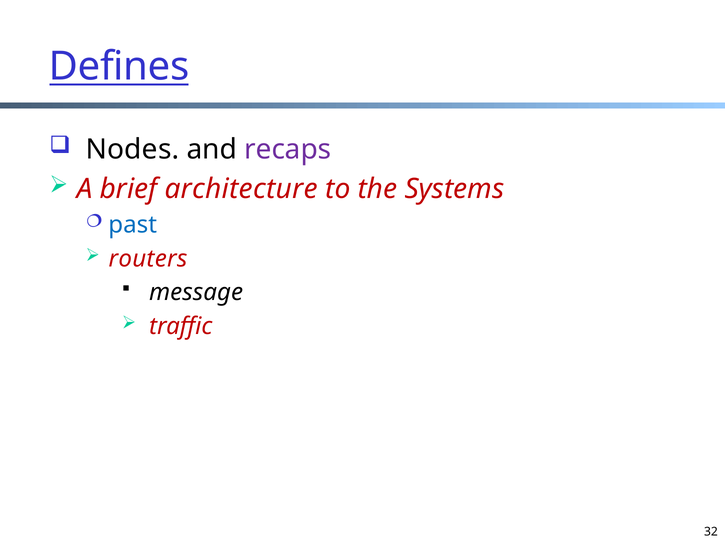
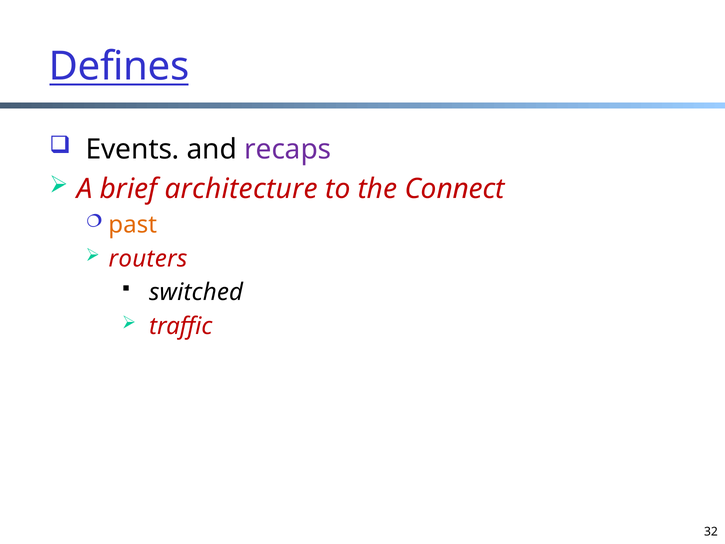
Nodes: Nodes -> Events
Systems: Systems -> Connect
past colour: blue -> orange
message: message -> switched
